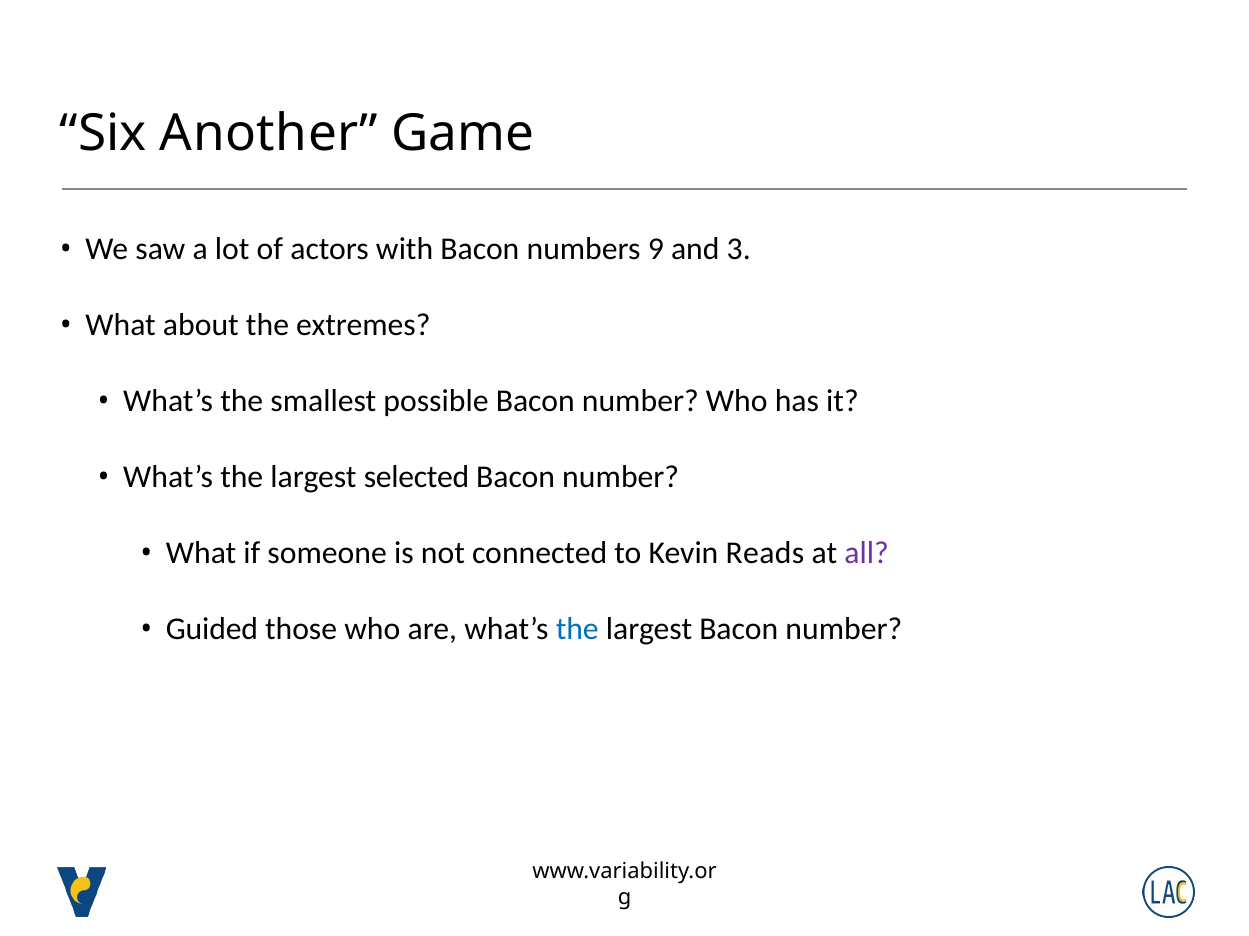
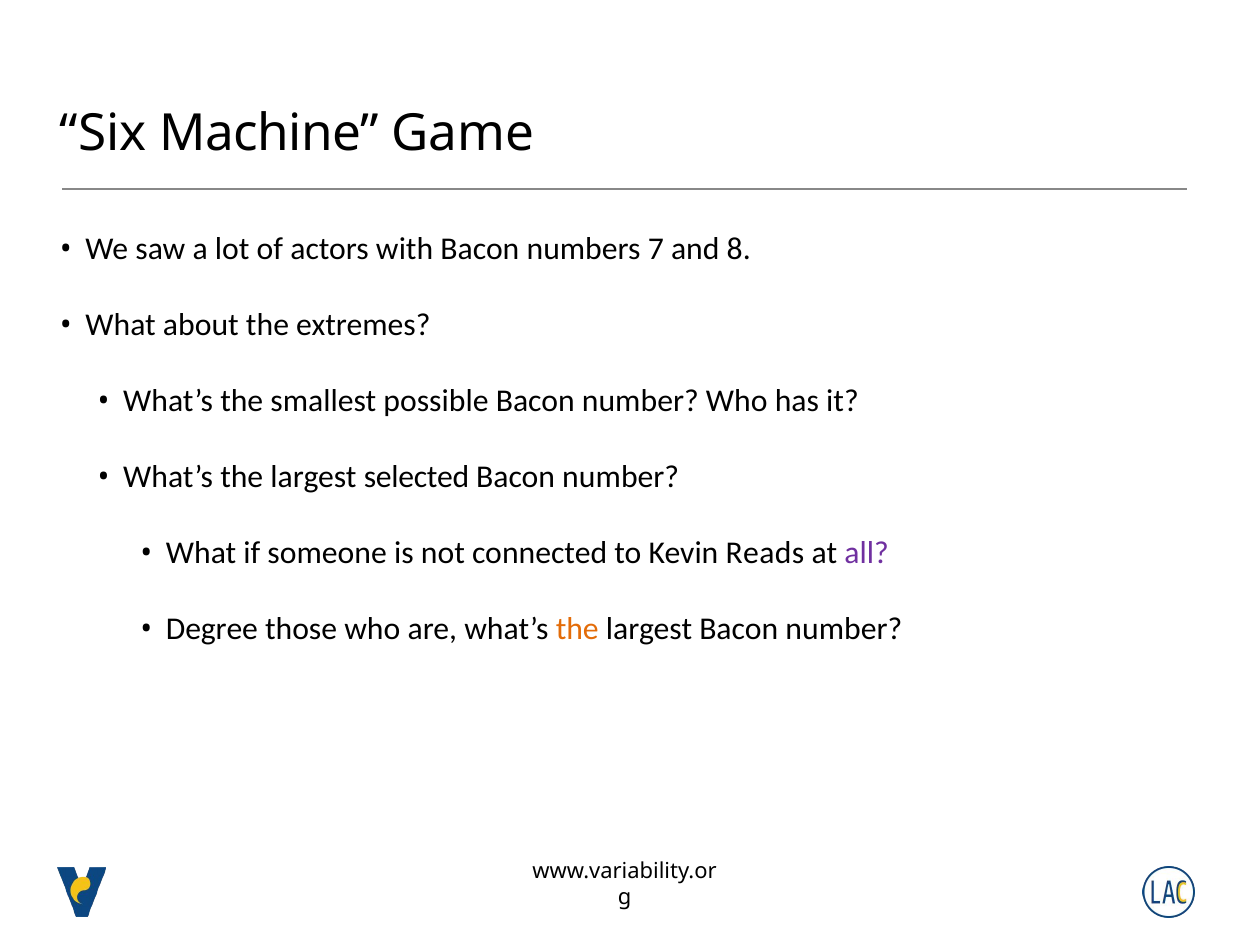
Another: Another -> Machine
9: 9 -> 7
3: 3 -> 8
Guided: Guided -> Degree
the at (577, 630) colour: blue -> orange
